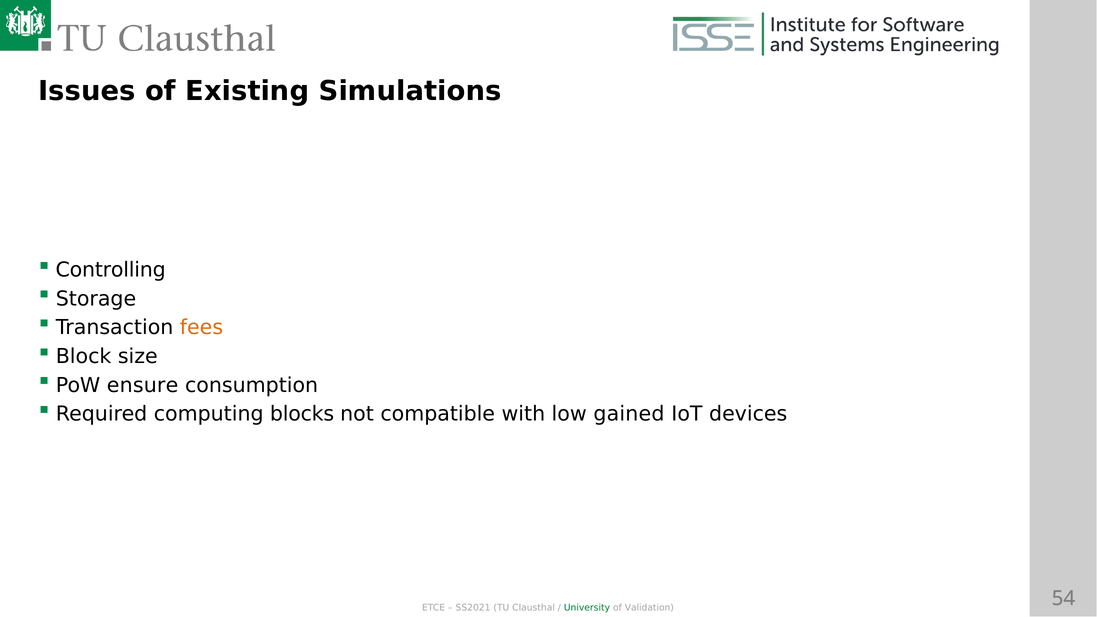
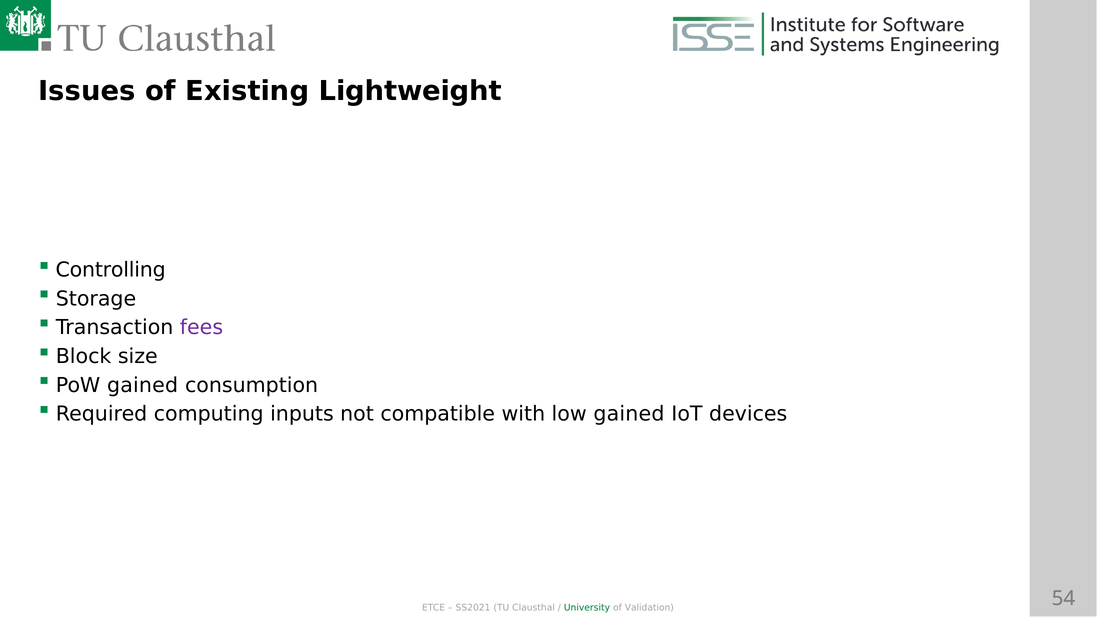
Simulations: Simulations -> Lightweight
fees colour: orange -> purple
PoW ensure: ensure -> gained
blocks: blocks -> inputs
